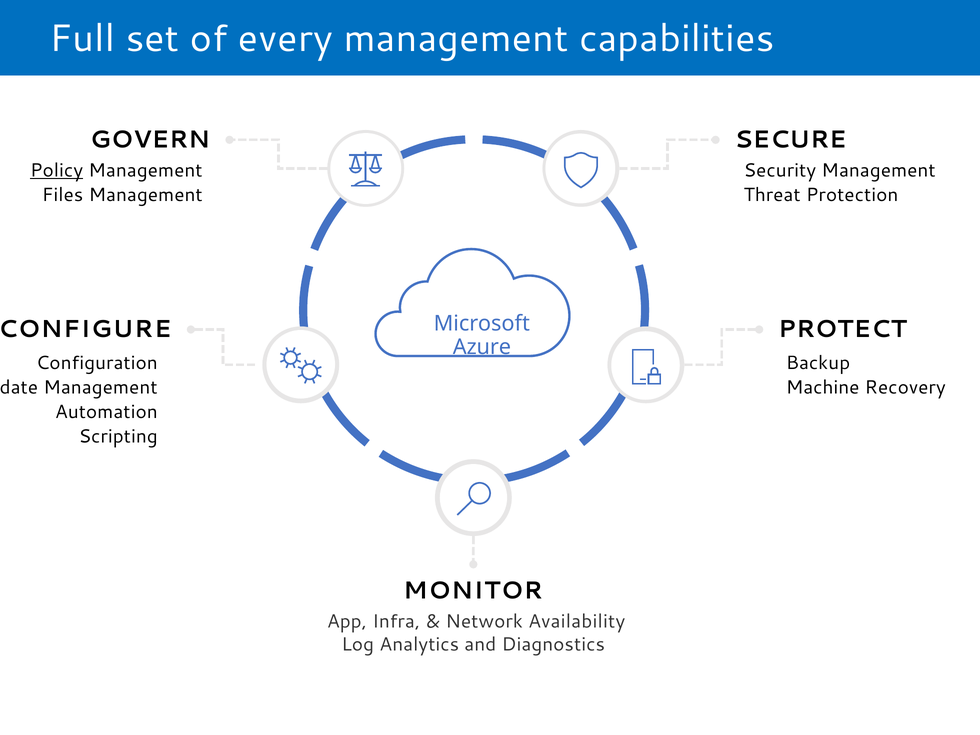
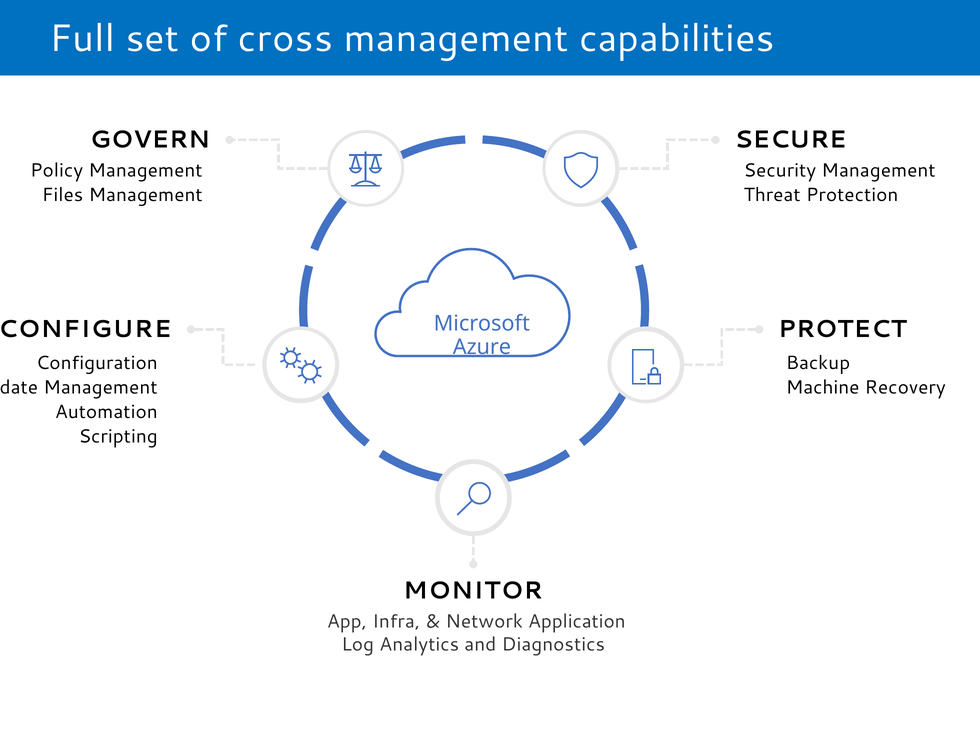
every: every -> cross
Policy underline: present -> none
Availability: Availability -> Application
